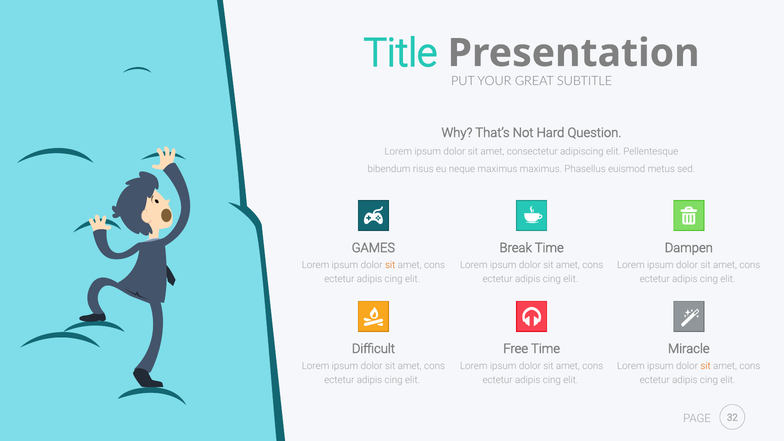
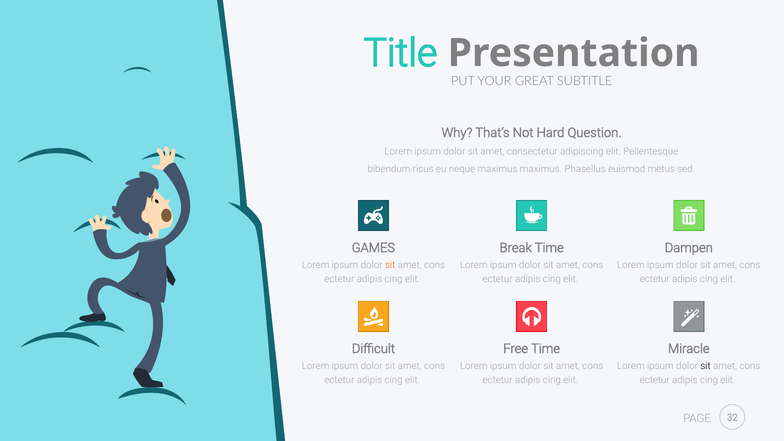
sit at (706, 366) colour: orange -> black
